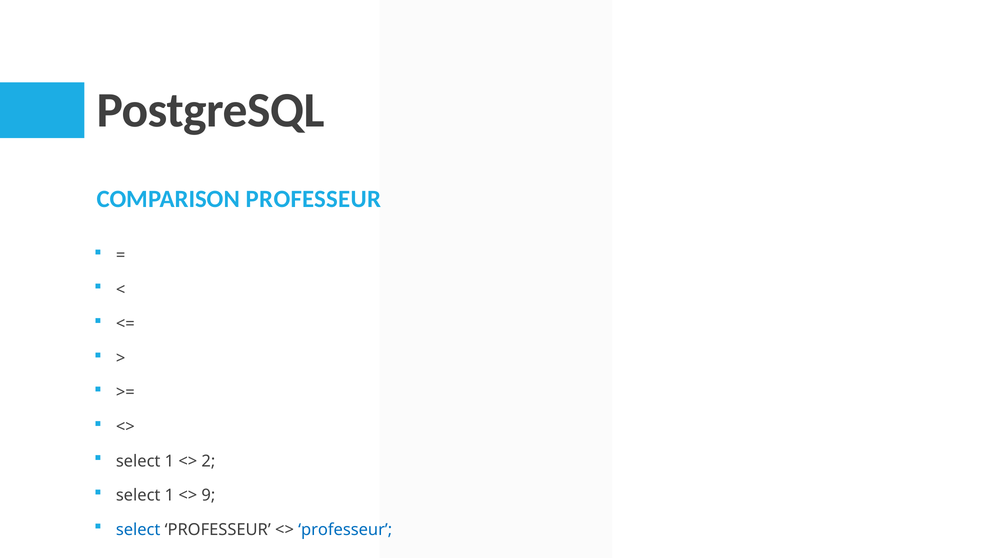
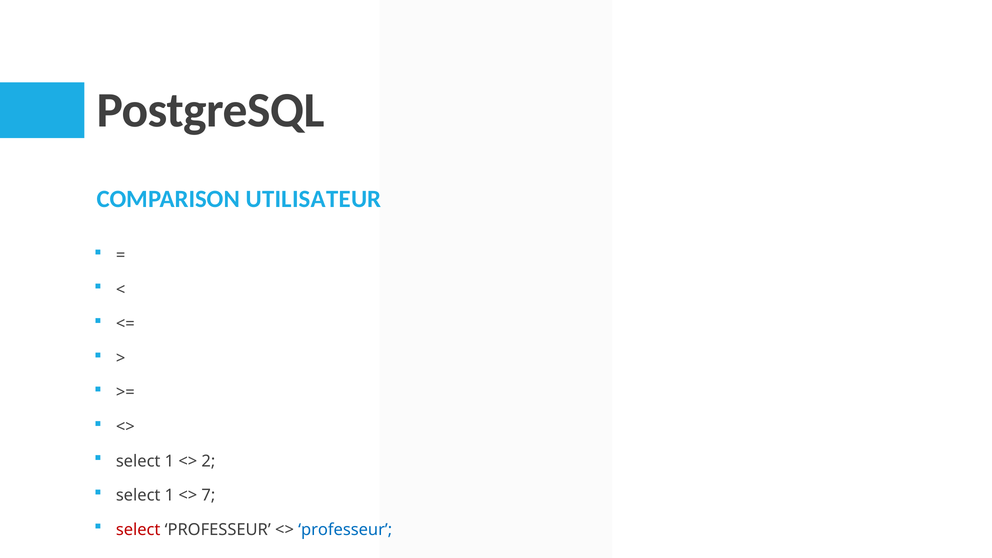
COMPARISON PROFESSEUR: PROFESSEUR -> UTILISATEUR
9: 9 -> 7
select at (138, 530) colour: blue -> red
